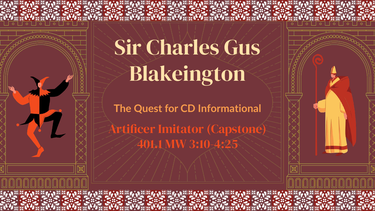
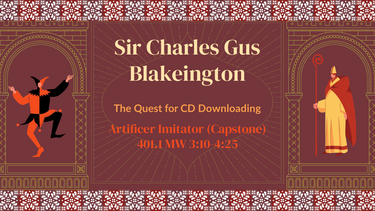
Informational: Informational -> Downloading
